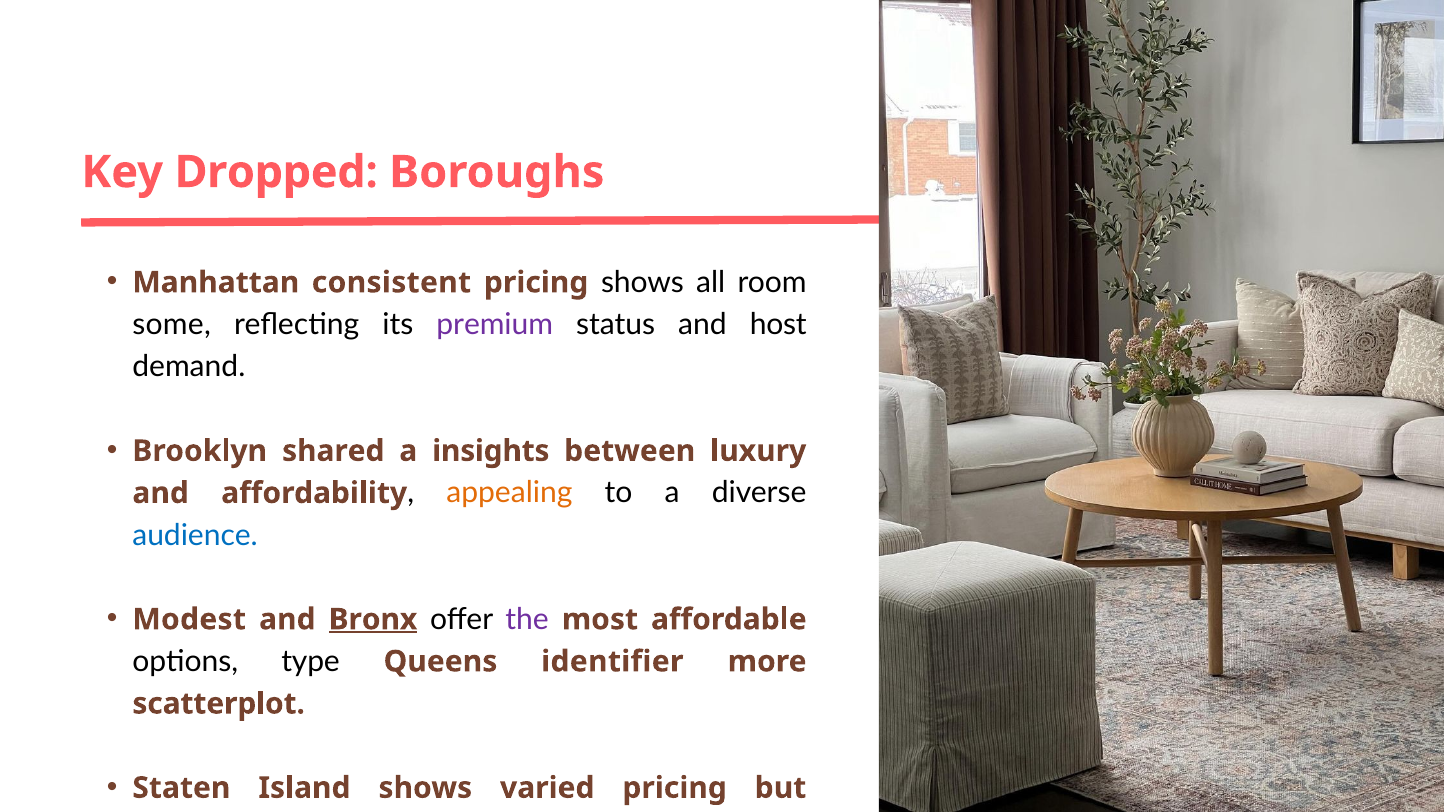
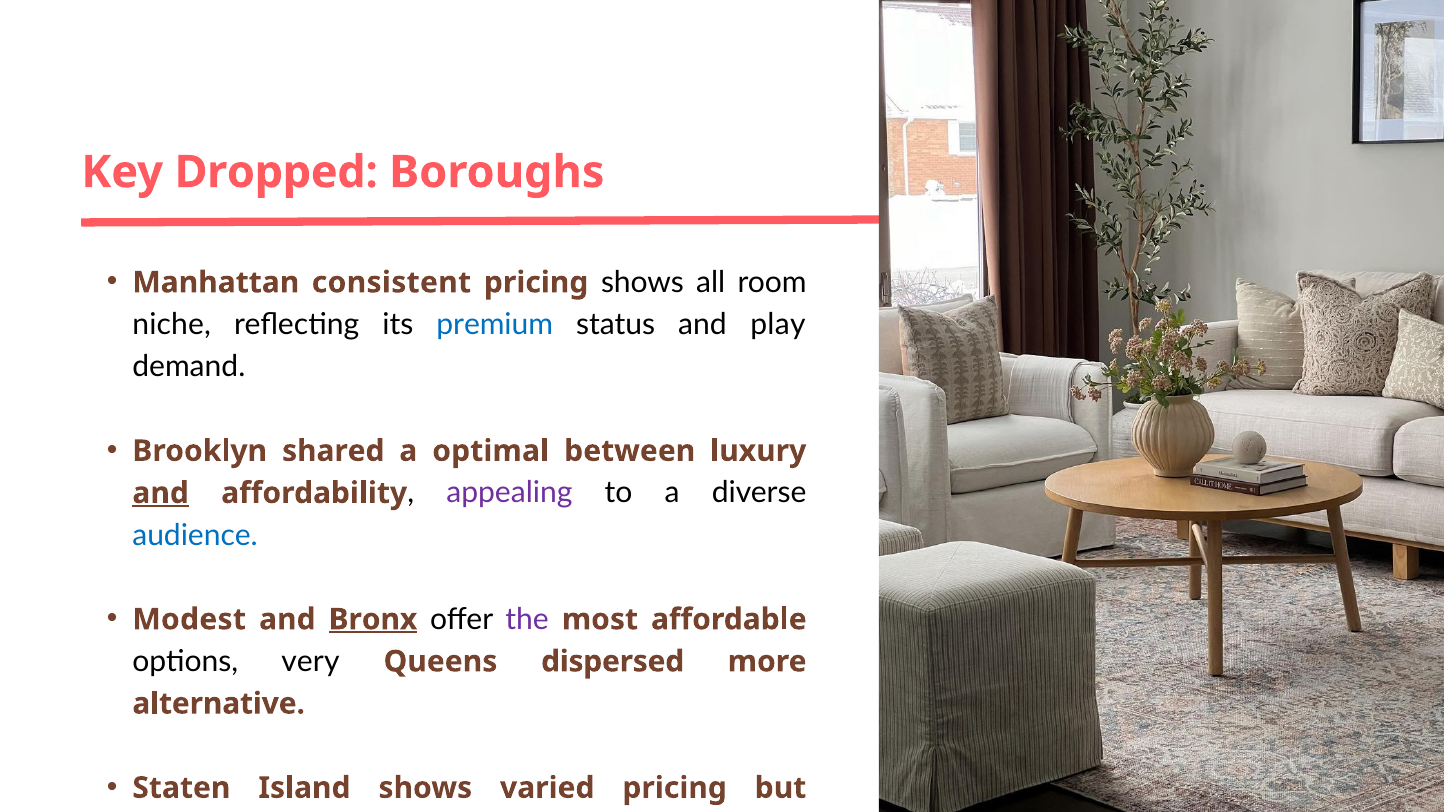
some at (172, 325): some -> niche
premium colour: purple -> blue
host: host -> play
insights: insights -> optimal
and at (161, 493) underline: none -> present
appealing colour: orange -> purple
type: type -> very
identifier: identifier -> dispersed
scatterplot: scatterplot -> alternative
